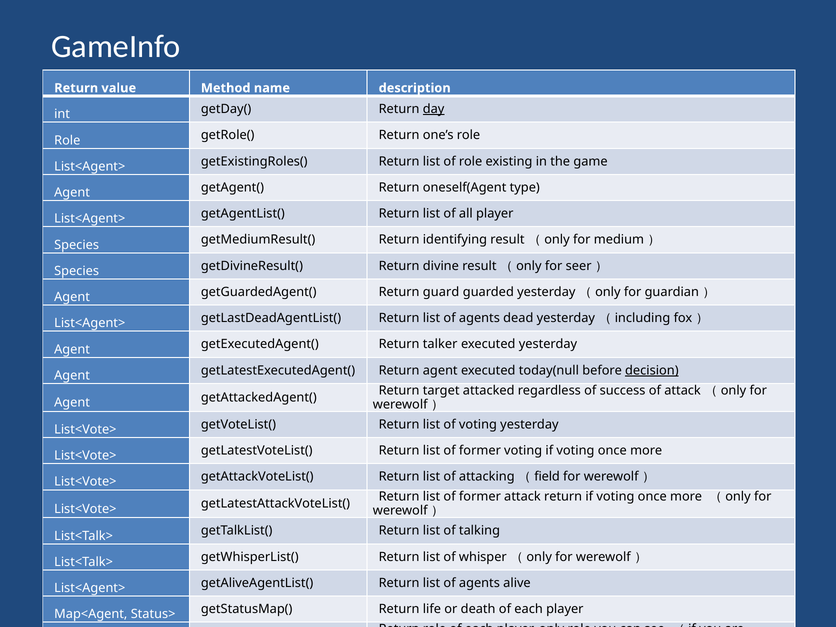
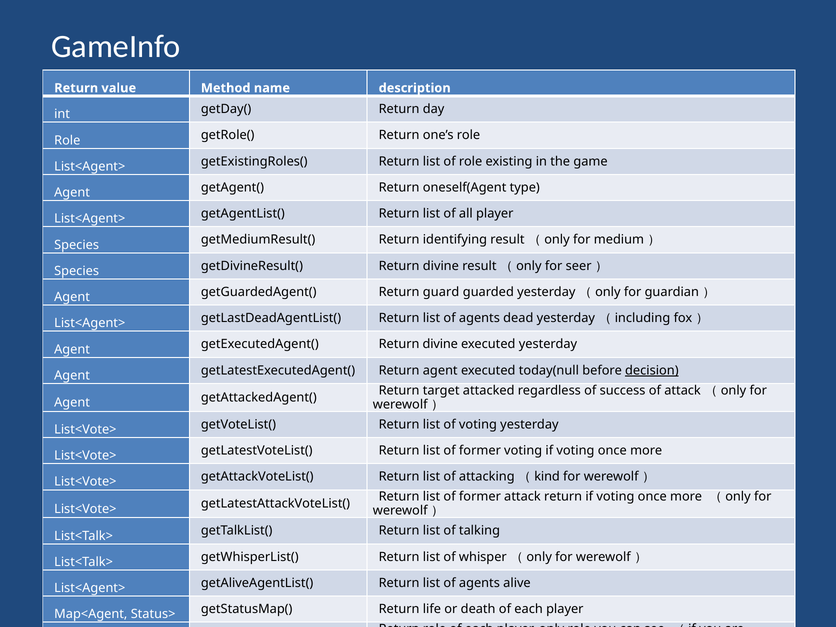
day underline: present -> none
getExecutedAgent( Return talker: talker -> divine
field: field -> kind
